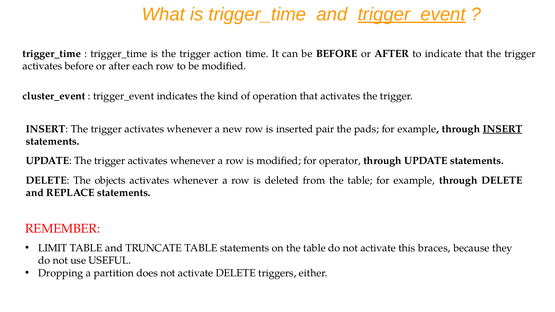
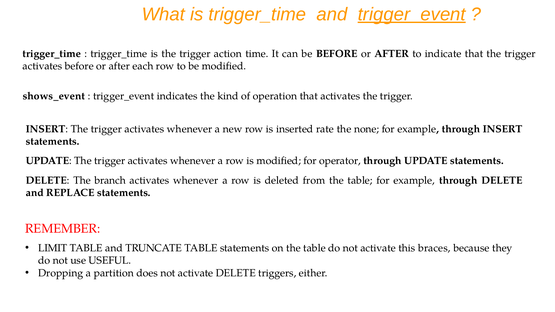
cluster_event: cluster_event -> shows_event
pair: pair -> rate
pads: pads -> none
INSERT at (503, 129) underline: present -> none
objects: objects -> branch
